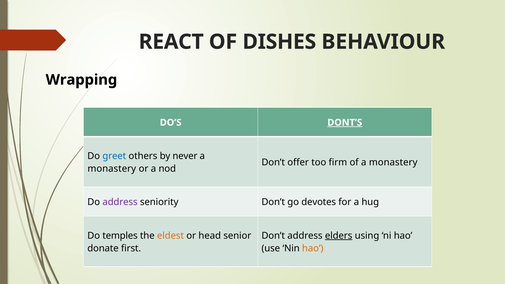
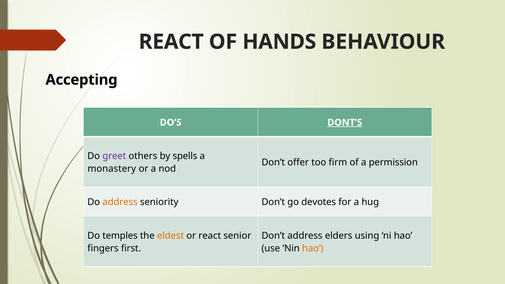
DISHES: DISHES -> HANDS
Wrapping: Wrapping -> Accepting
greet colour: blue -> purple
never: never -> spells
of a monastery: monastery -> permission
address at (120, 202) colour: purple -> orange
or head: head -> react
elders underline: present -> none
donate: donate -> fingers
